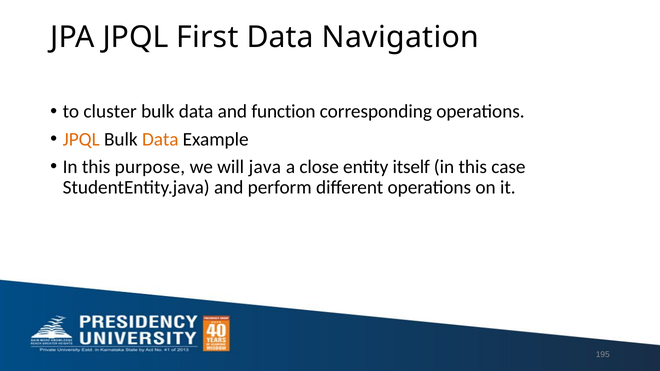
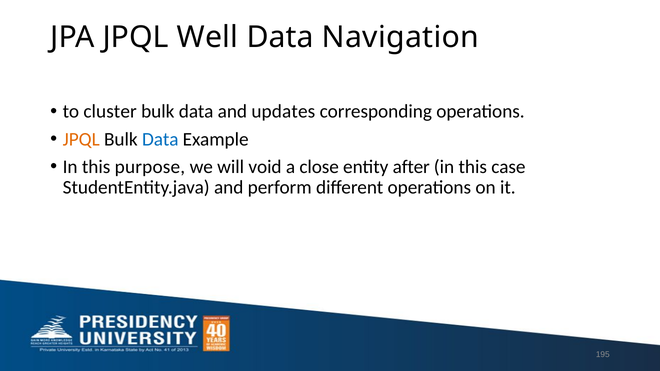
First: First -> Well
function: function -> updates
Data at (160, 139) colour: orange -> blue
java: java -> void
itself: itself -> after
